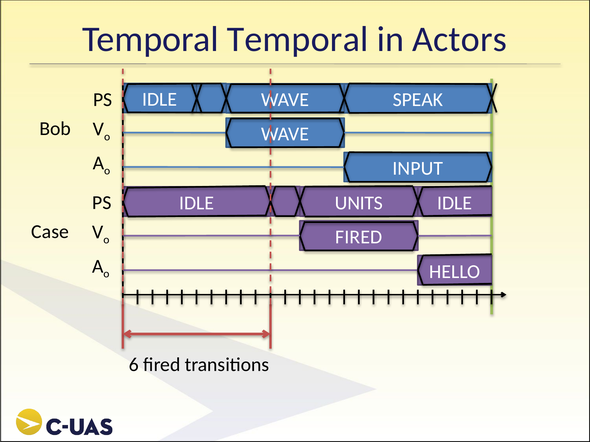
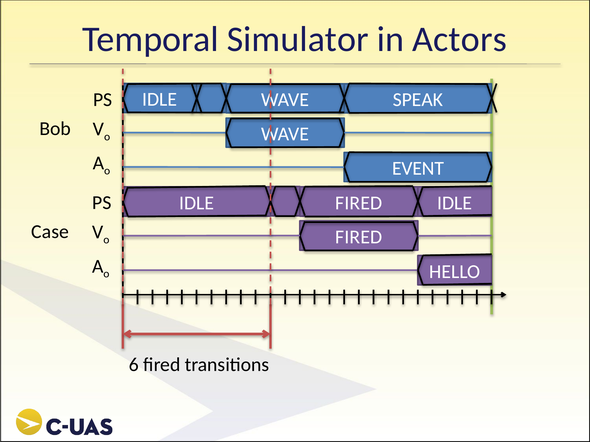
Temporal Temporal: Temporal -> Simulator
INPUT: INPUT -> EVENT
UNITS at (359, 203): UNITS -> FIRED
